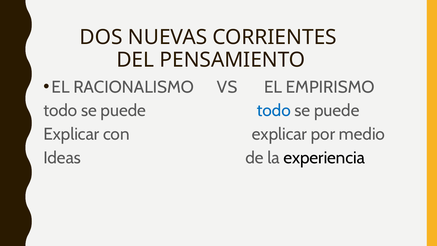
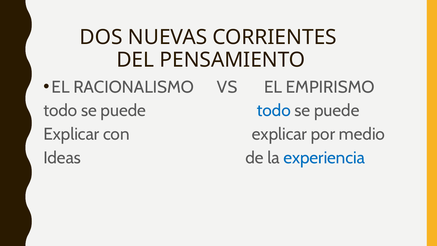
experiencia colour: black -> blue
